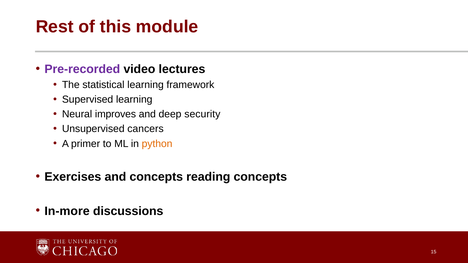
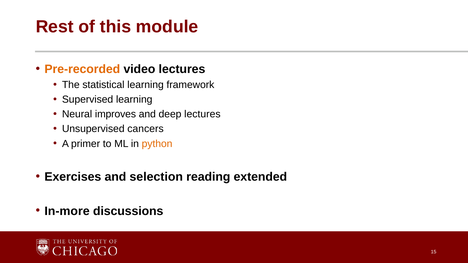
Pre-recorded colour: purple -> orange
deep security: security -> lectures
and concepts: concepts -> selection
reading concepts: concepts -> extended
